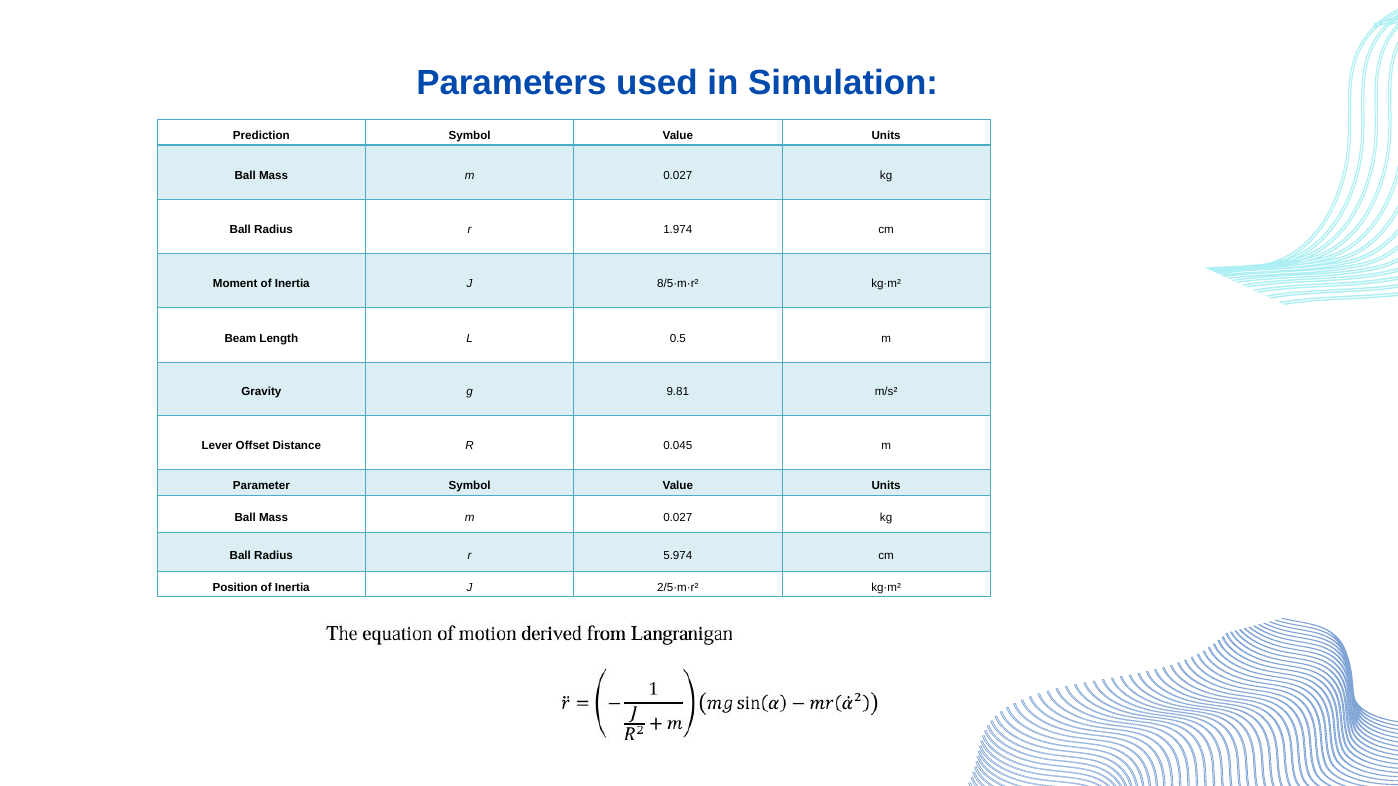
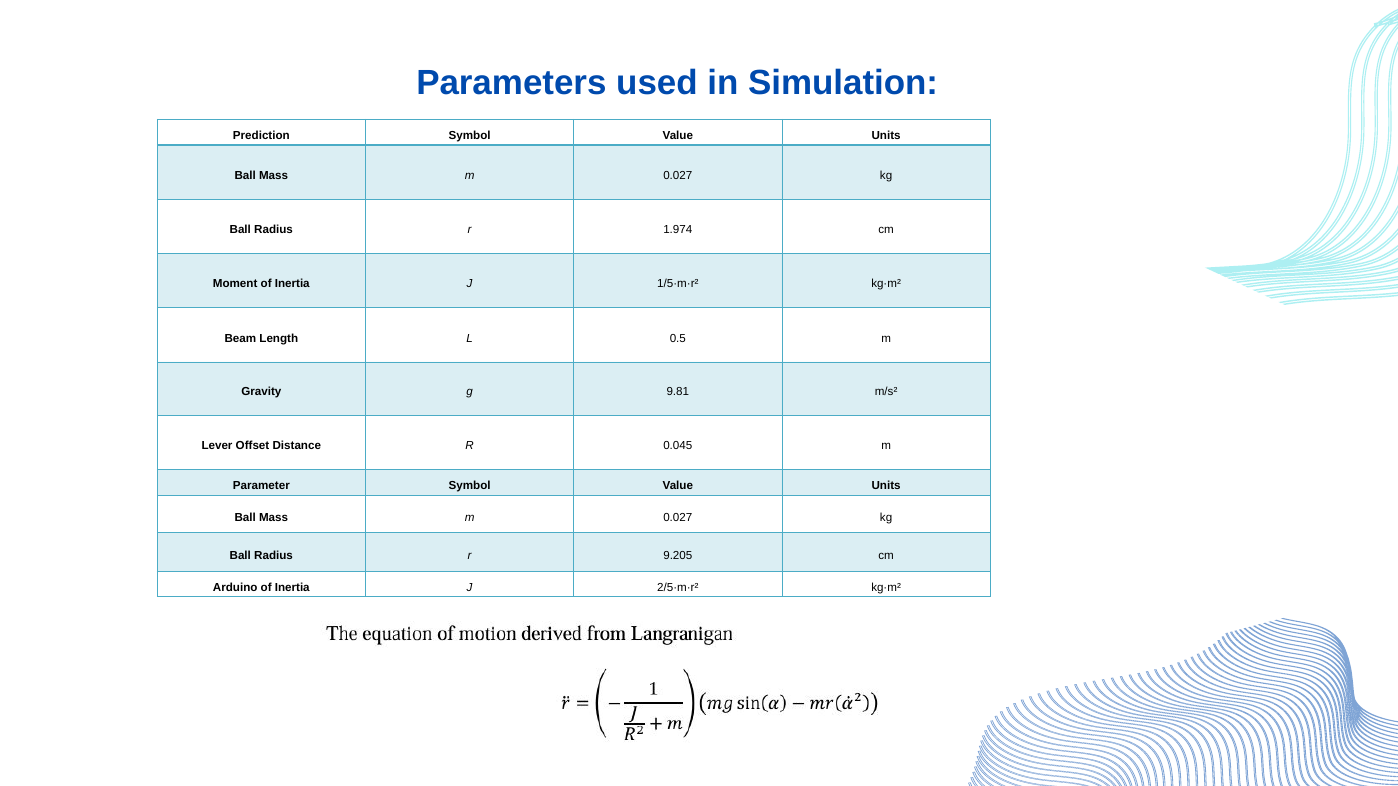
8/5·m·r²: 8/5·m·r² -> 1/5·m·r²
5.974: 5.974 -> 9.205
Position: Position -> Arduino
